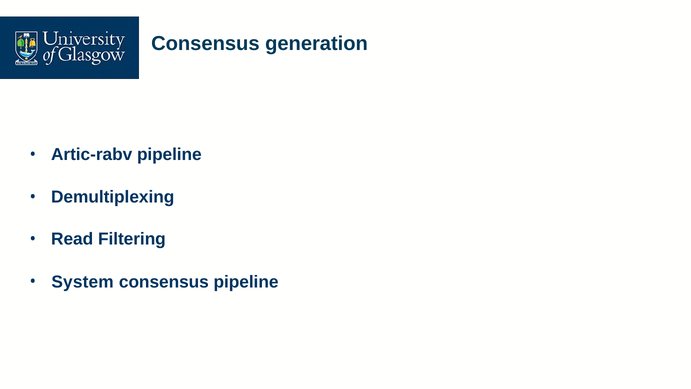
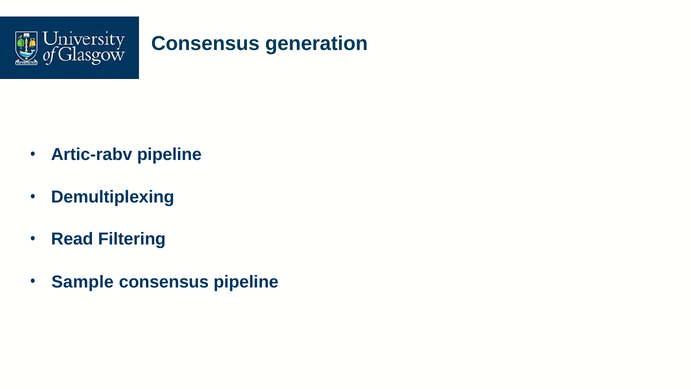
System: System -> Sample
